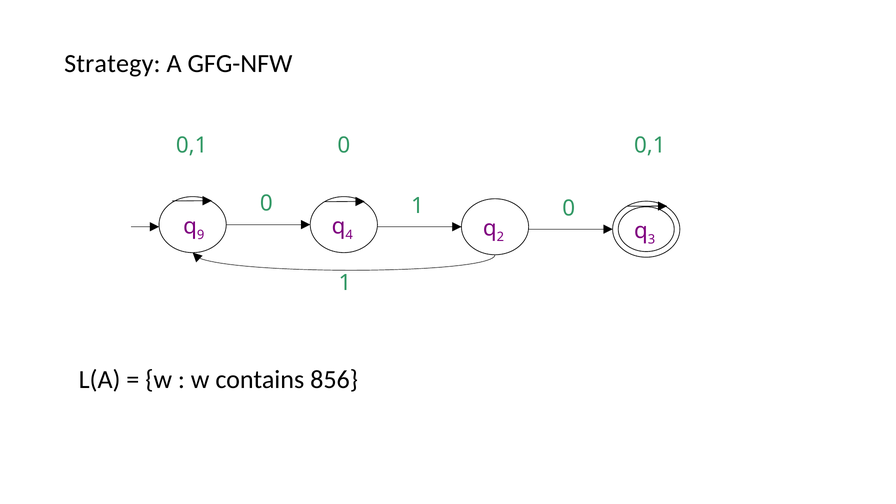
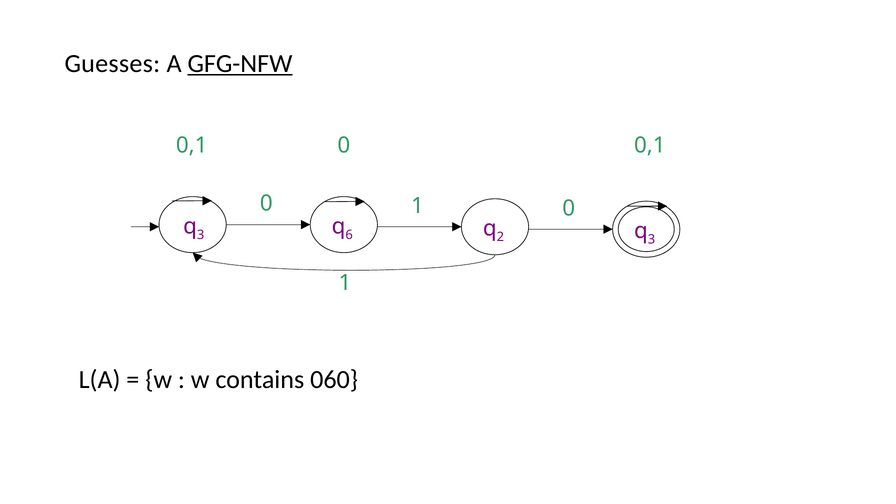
Strategy: Strategy -> Guesses
GFG-NFW underline: none -> present
9 at (201, 235): 9 -> 3
4: 4 -> 6
856: 856 -> 060
